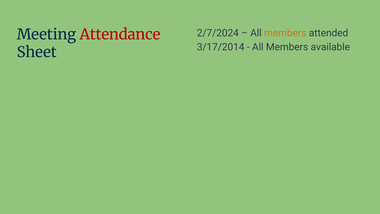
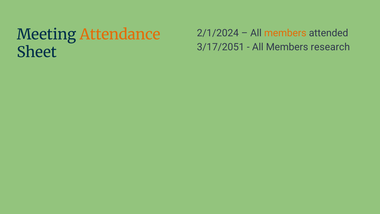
2/7/2024: 2/7/2024 -> 2/1/2024
Attendance colour: red -> orange
3/17/2014: 3/17/2014 -> 3/17/2051
available: available -> research
